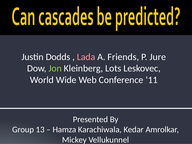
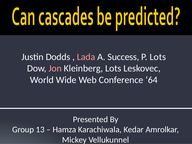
Friends: Friends -> Success
P Jure: Jure -> Lots
Jon colour: light green -> pink
11: 11 -> 64
